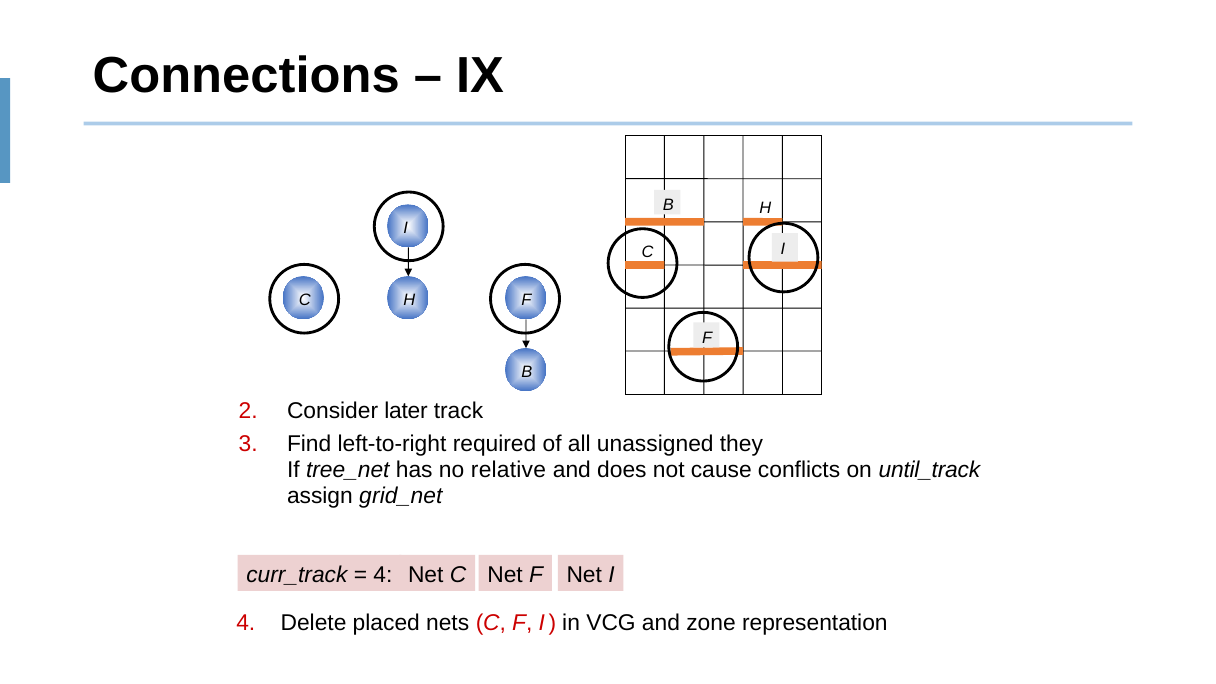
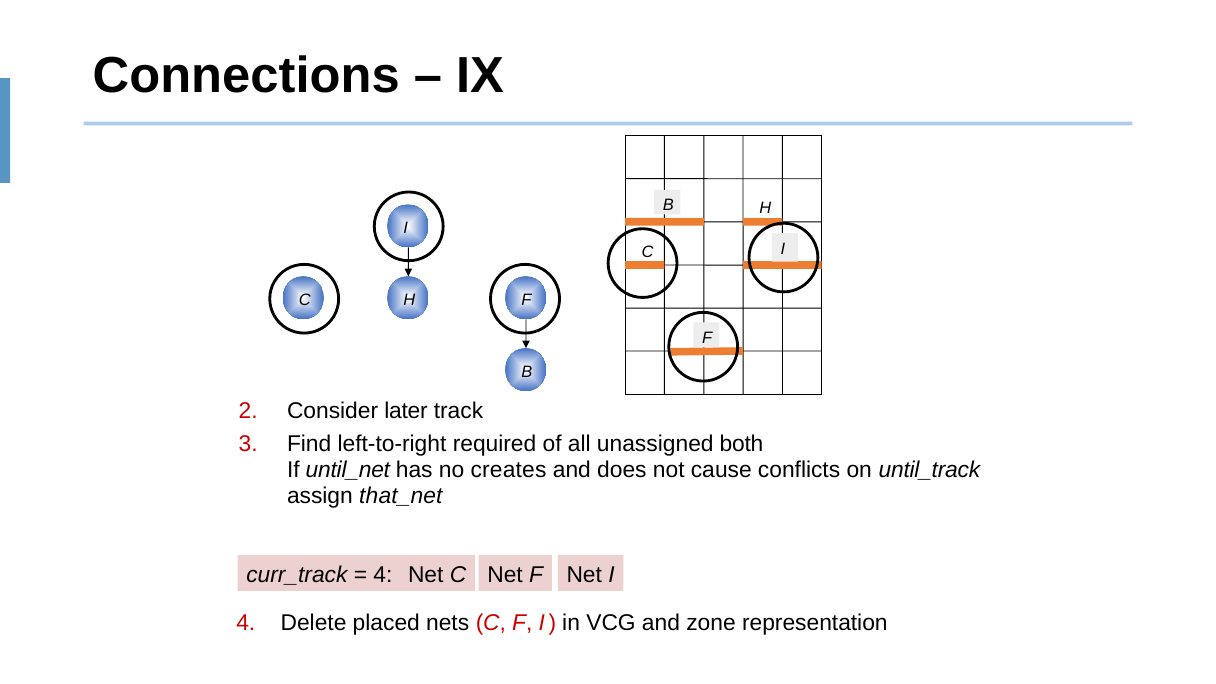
they: they -> both
tree_net: tree_net -> until_net
relative: relative -> creates
grid_net: grid_net -> that_net
